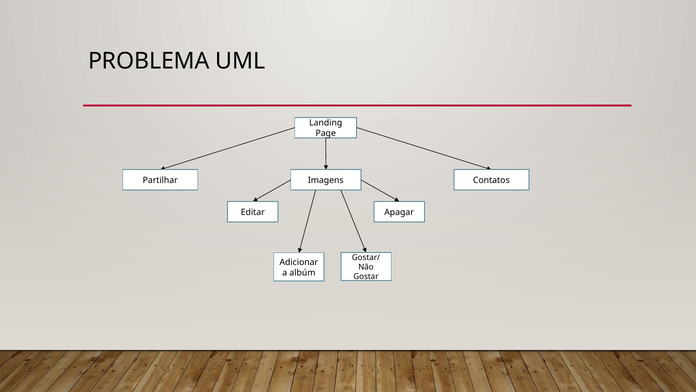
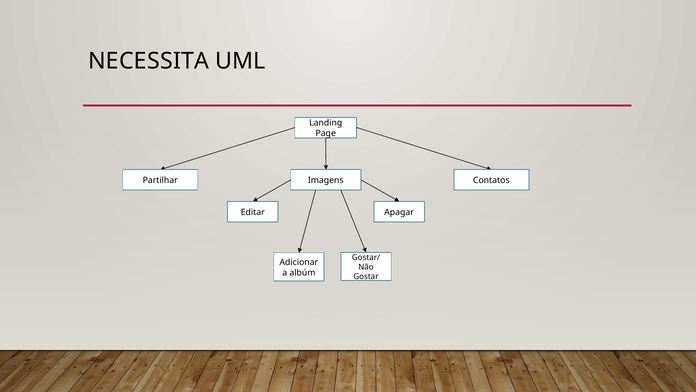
PROBLEMA: PROBLEMA -> NECESSITA
